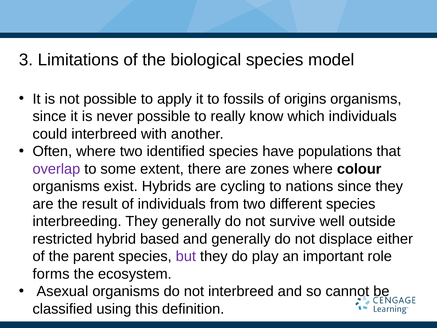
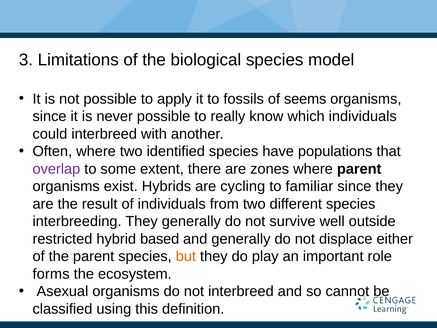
origins: origins -> seems
where colour: colour -> parent
nations: nations -> familiar
but colour: purple -> orange
